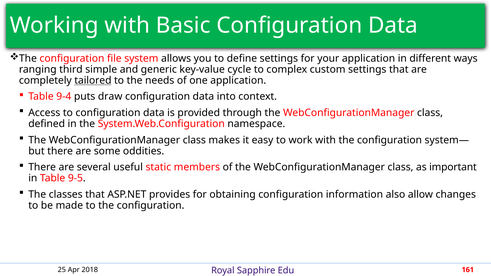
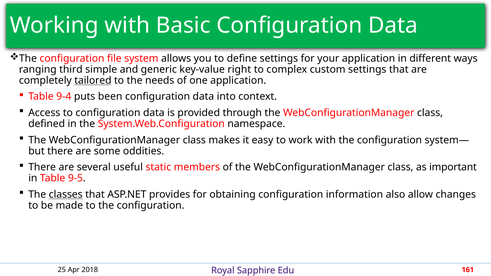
cycle: cycle -> right
draw: draw -> been
classes underline: none -> present
